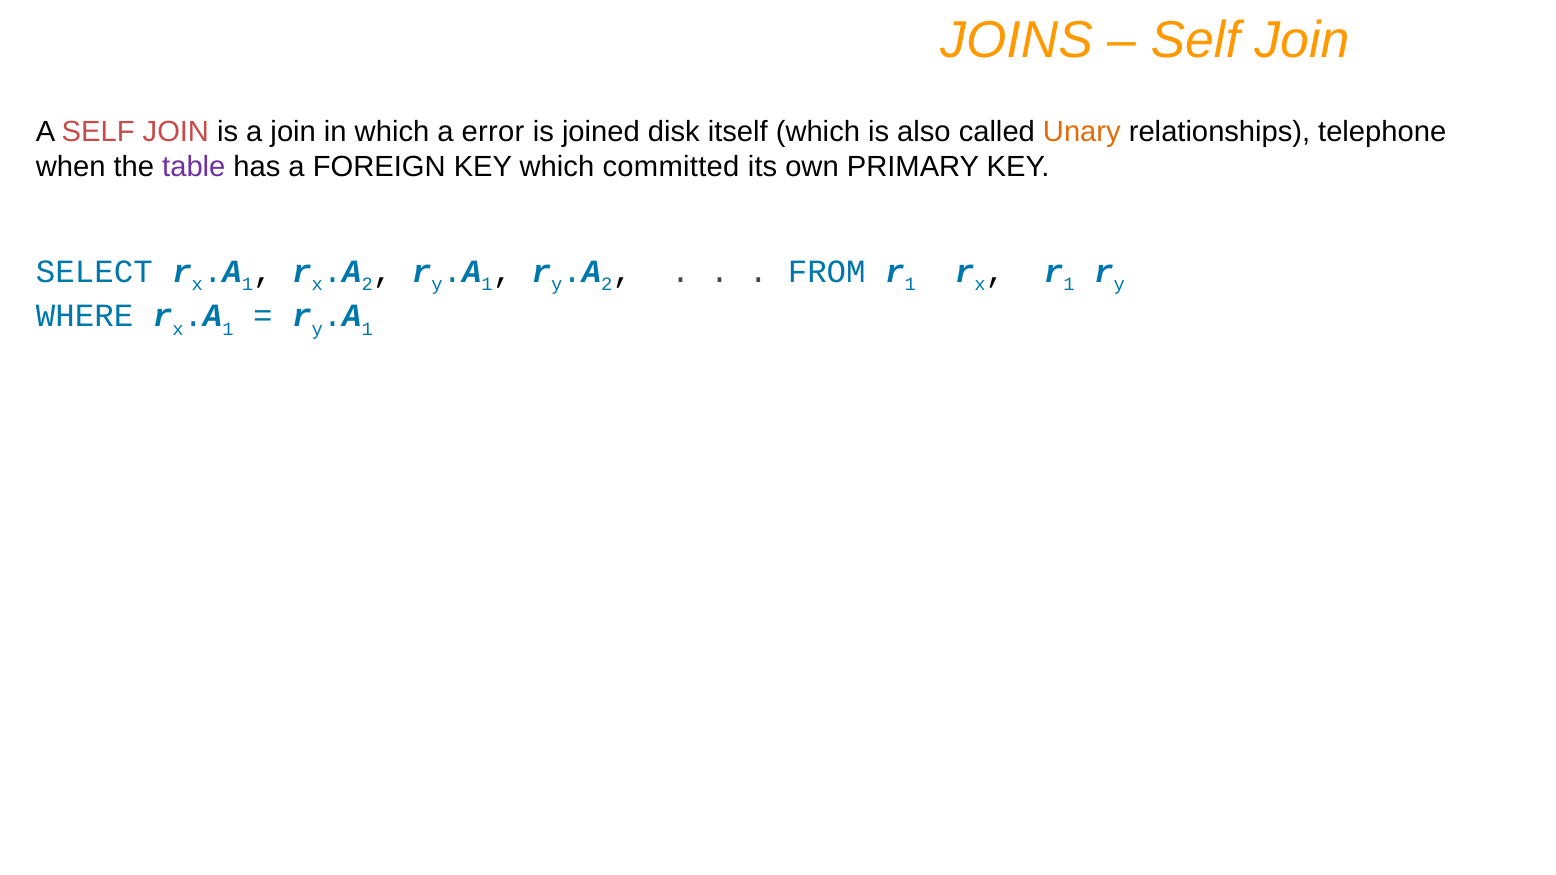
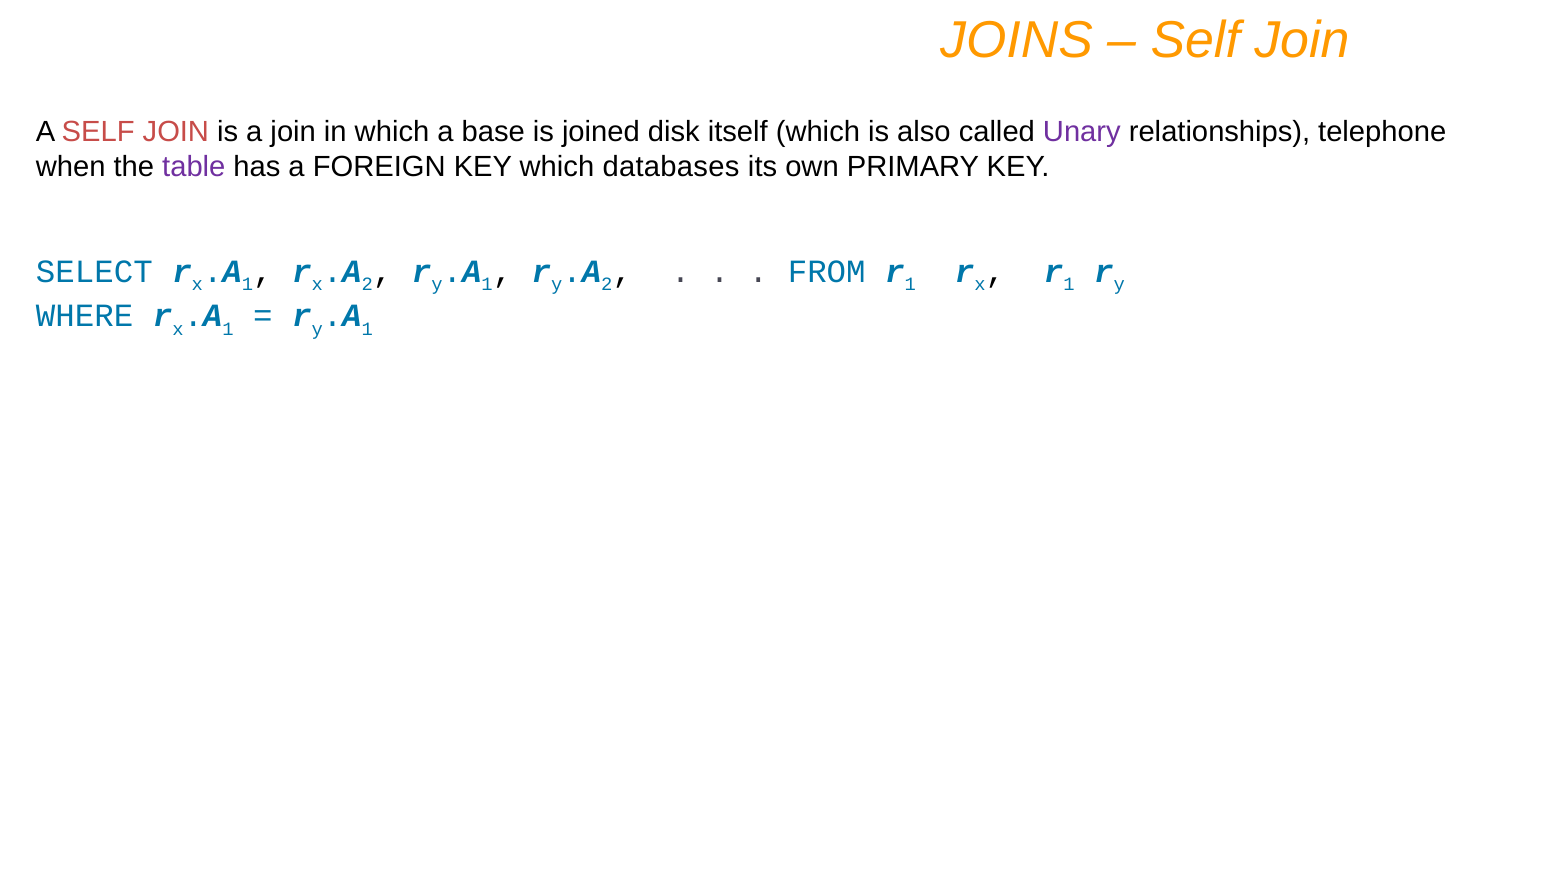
error: error -> base
Unary colour: orange -> purple
committed: committed -> databases
